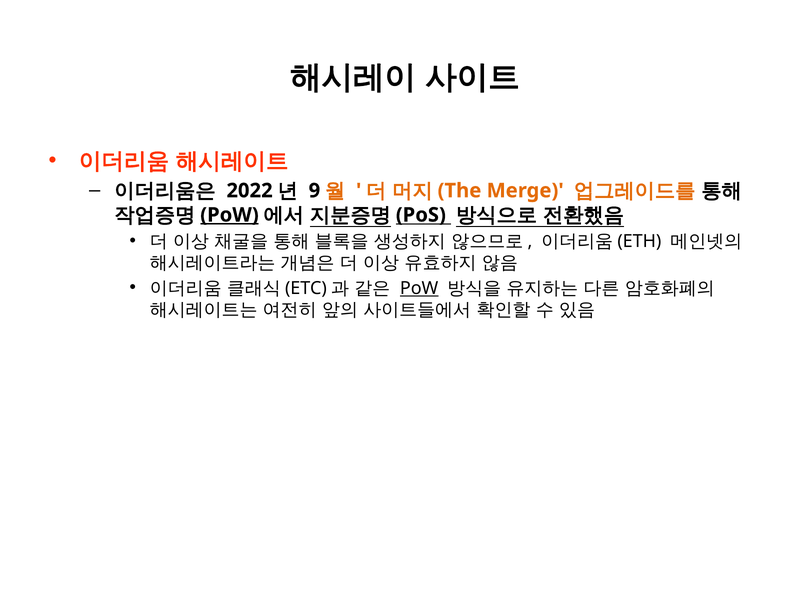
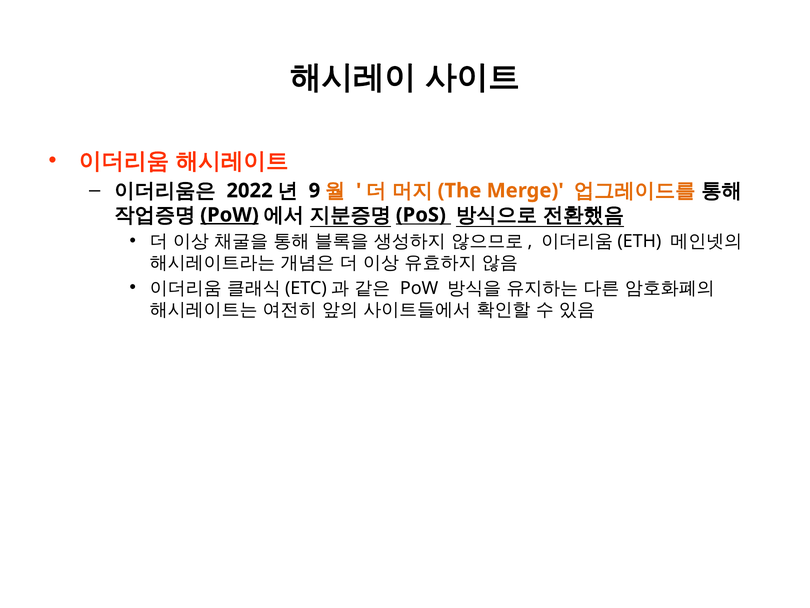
PoW at (419, 288) underline: present -> none
